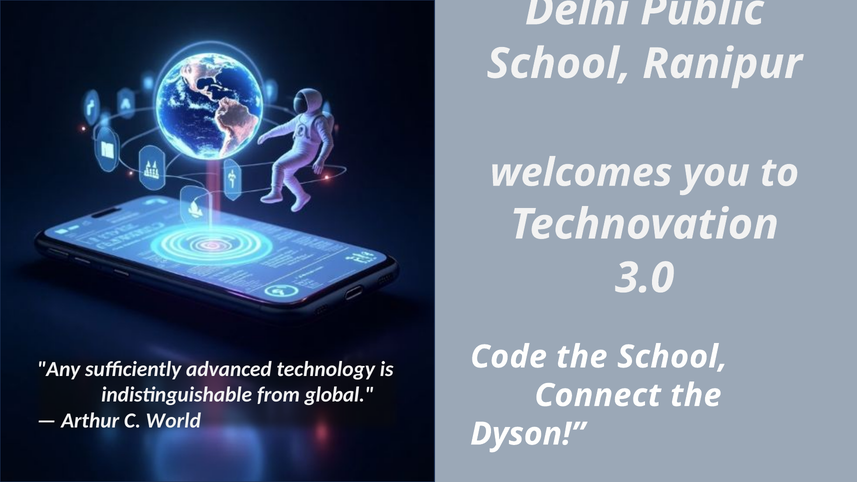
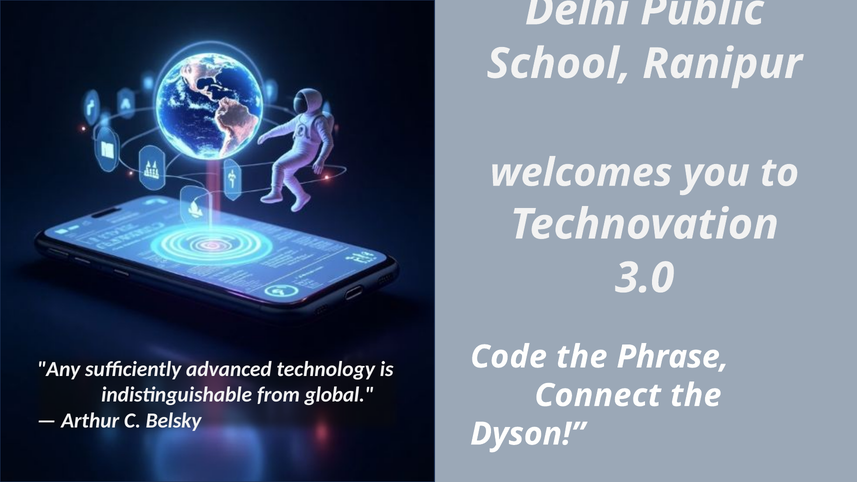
the School: School -> Phrase
World: World -> Belsky
